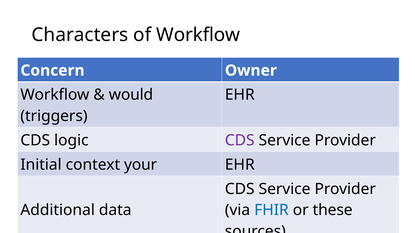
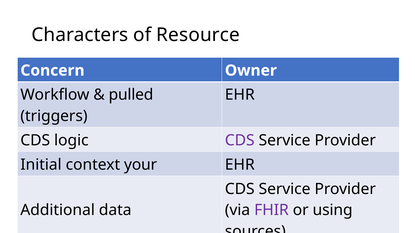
of Workflow: Workflow -> Resource
would: would -> pulled
FHIR colour: blue -> purple
these: these -> using
